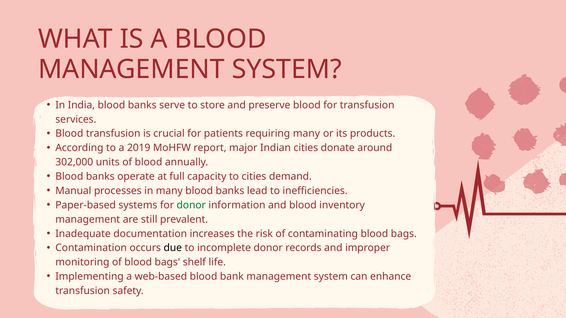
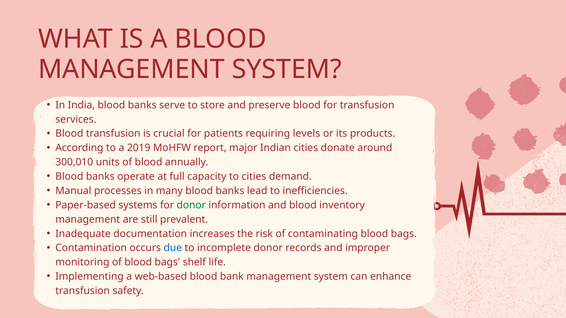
requiring many: many -> levels
302,000: 302,000 -> 300,010
due colour: black -> blue
